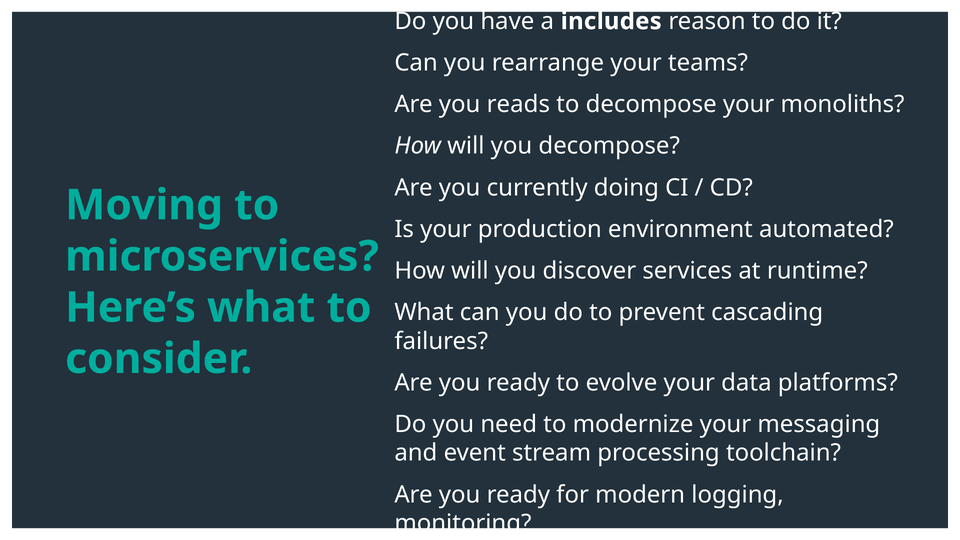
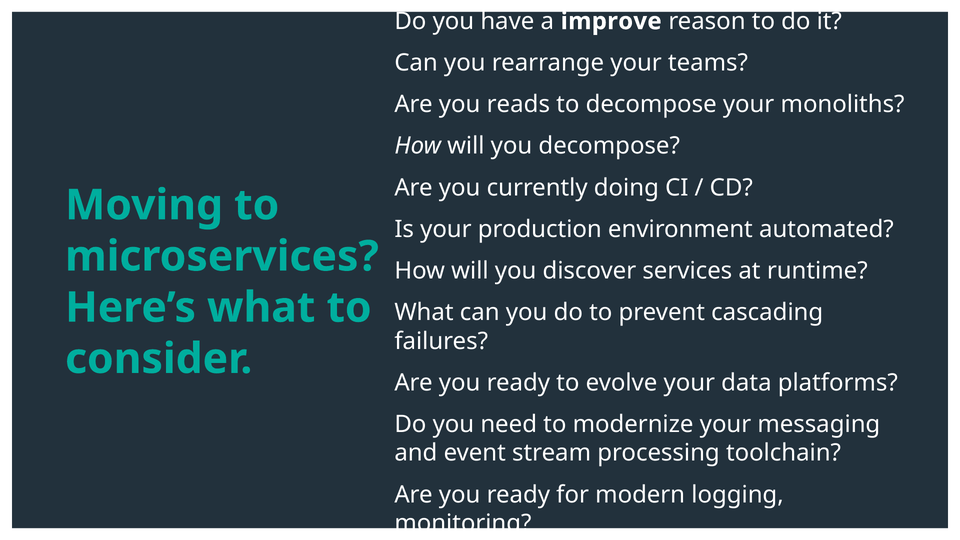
includes: includes -> improve
